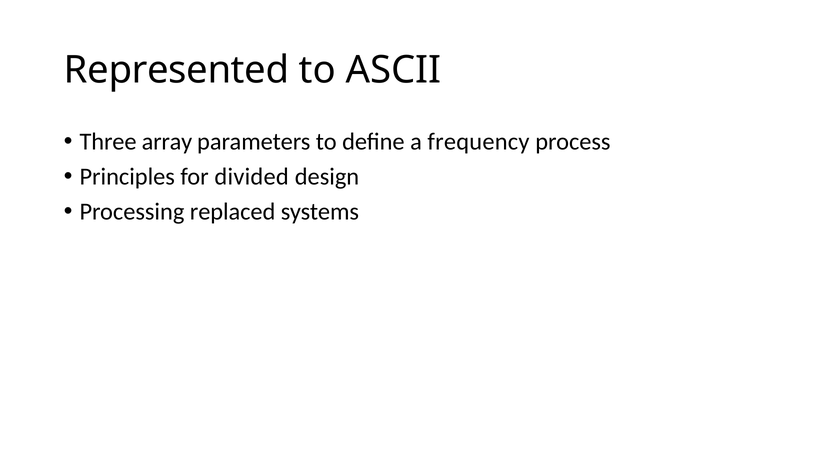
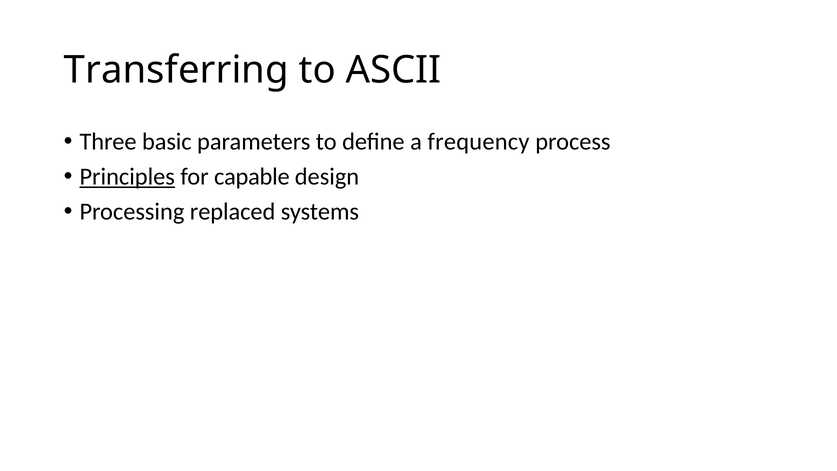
Represented: Represented -> Transferring
array: array -> basic
Principles underline: none -> present
divided: divided -> capable
